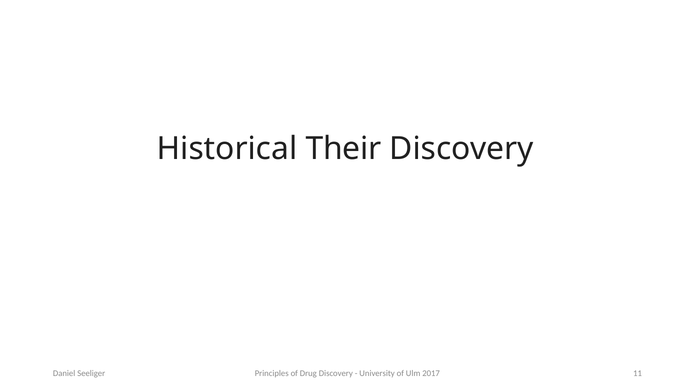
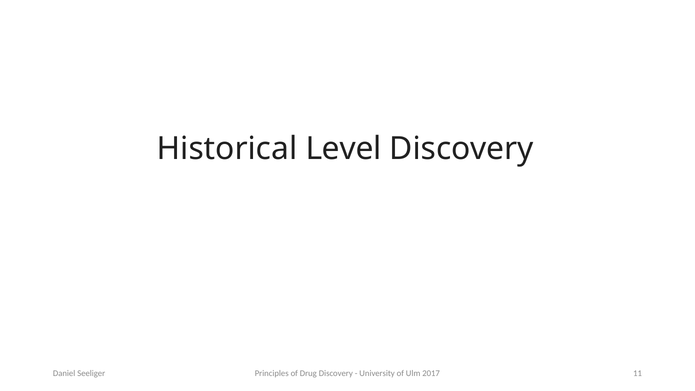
Their: Their -> Level
